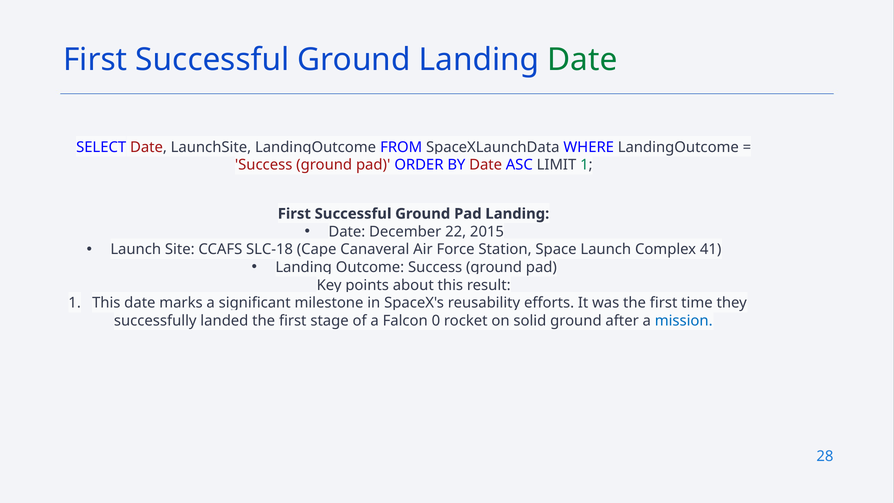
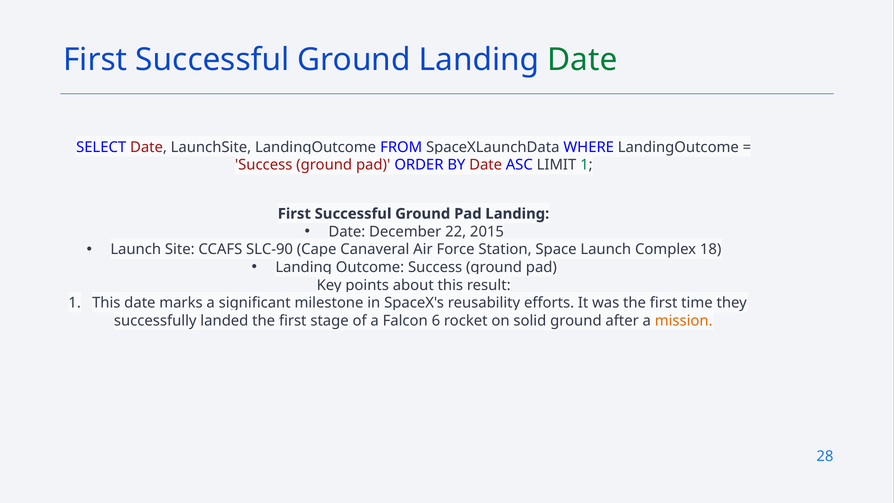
SLC-18: SLC-18 -> SLC-90
41: 41 -> 18
0: 0 -> 6
mission colour: blue -> orange
